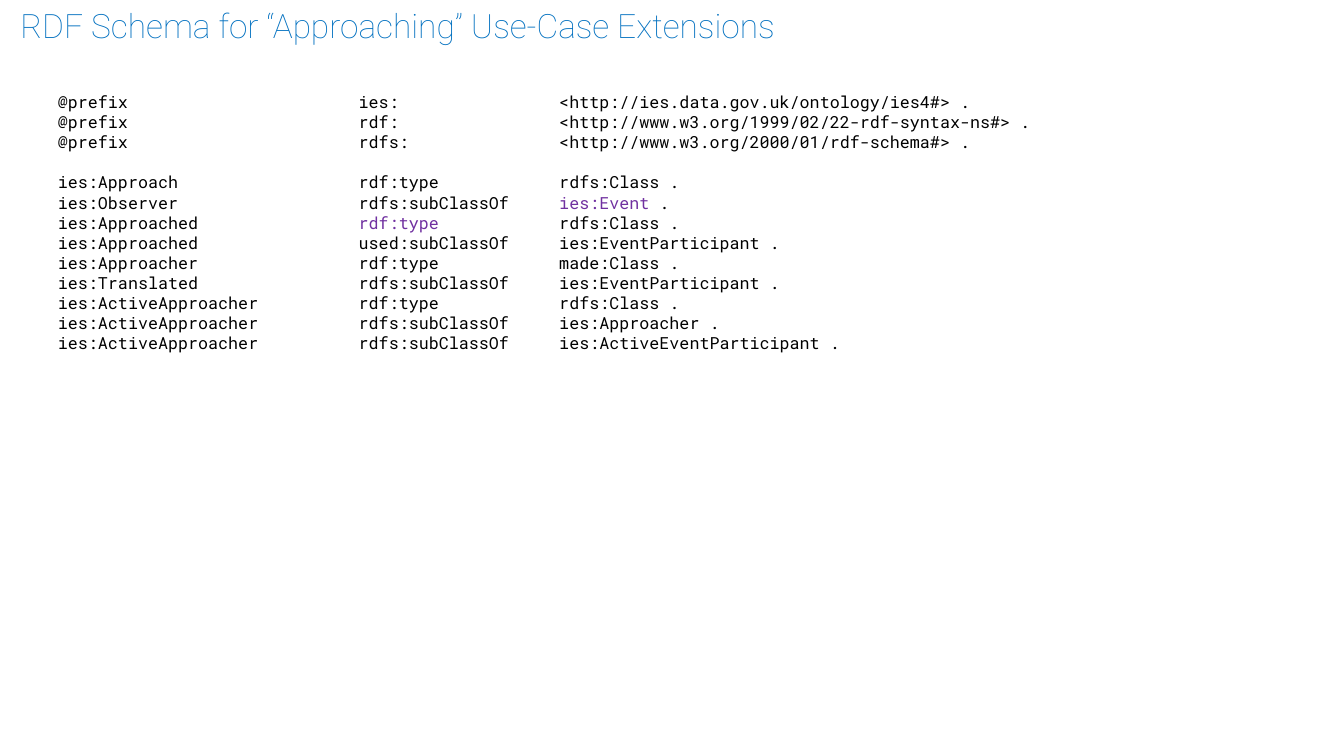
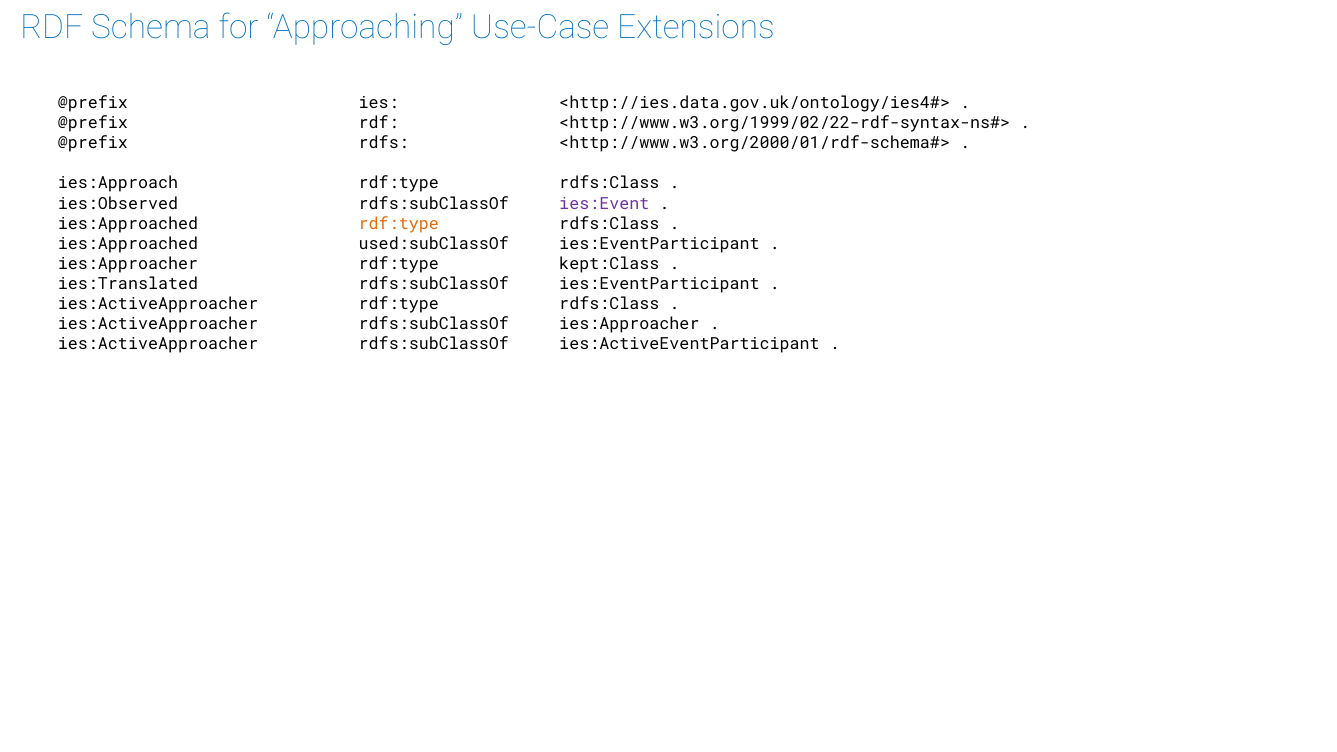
ies:Observer: ies:Observer -> ies:Observed
rdf:type at (399, 224) colour: purple -> orange
made:Class: made:Class -> kept:Class
